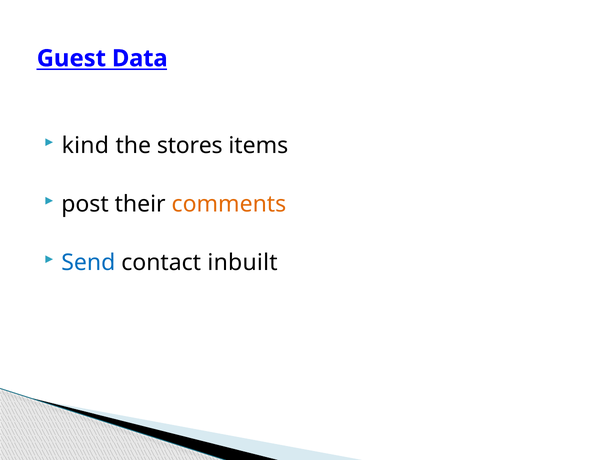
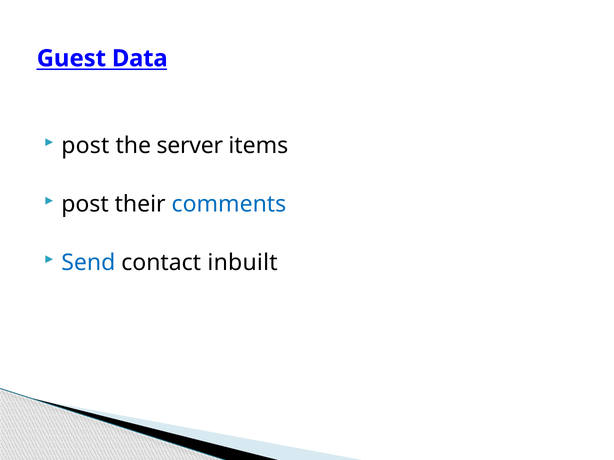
kind at (85, 146): kind -> post
stores: stores -> server
comments colour: orange -> blue
